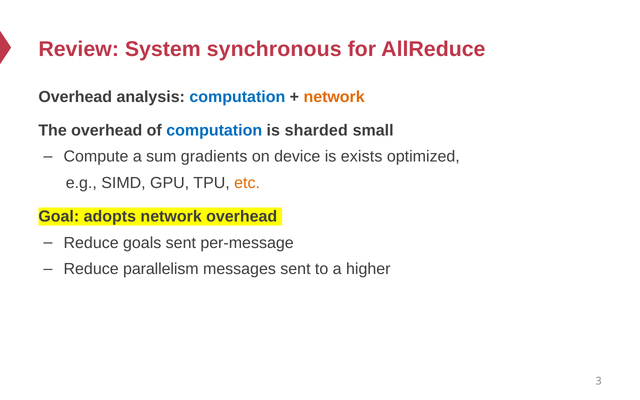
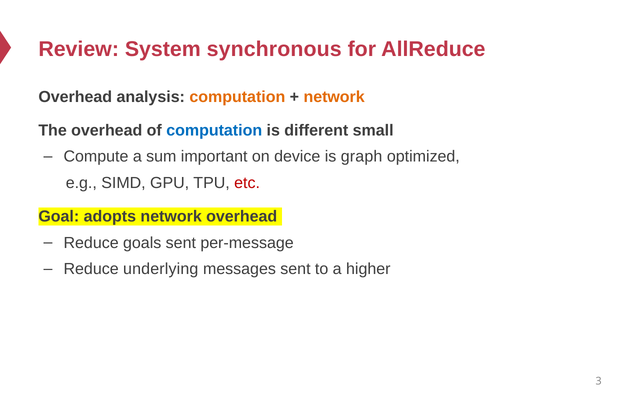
computation at (237, 97) colour: blue -> orange
sharded: sharded -> different
gradients: gradients -> important
exists: exists -> graph
etc colour: orange -> red
parallelism: parallelism -> underlying
